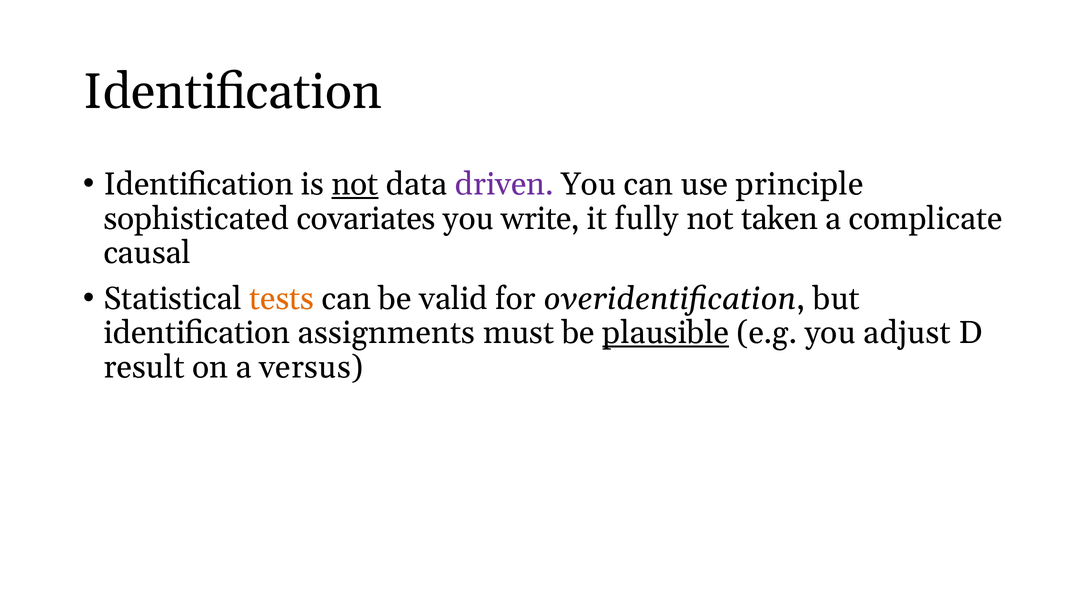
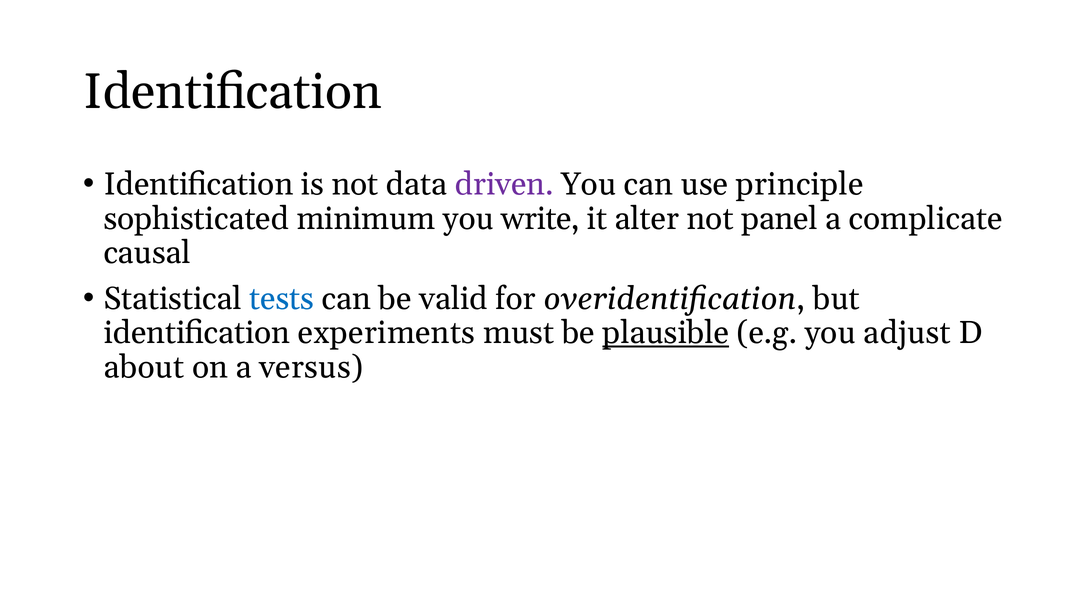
not at (355, 184) underline: present -> none
covariates: covariates -> minimum
fully: fully -> alter
taken: taken -> panel
tests colour: orange -> blue
assignments: assignments -> experiments
result: result -> about
